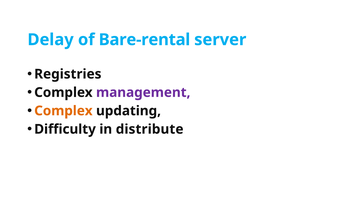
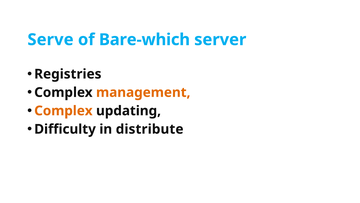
Delay: Delay -> Serve
Bare-rental: Bare-rental -> Bare-which
management colour: purple -> orange
